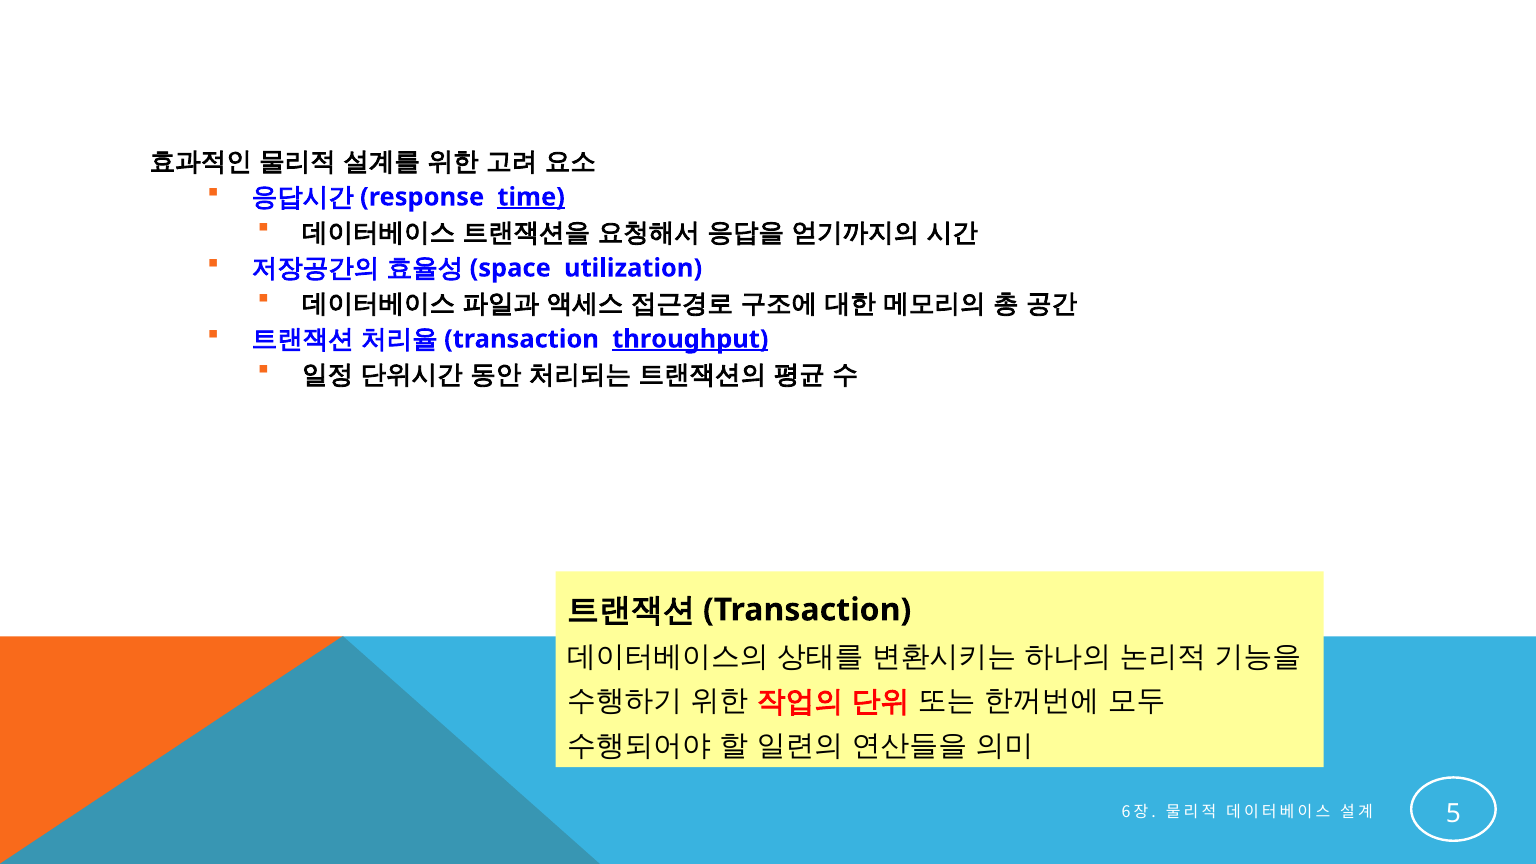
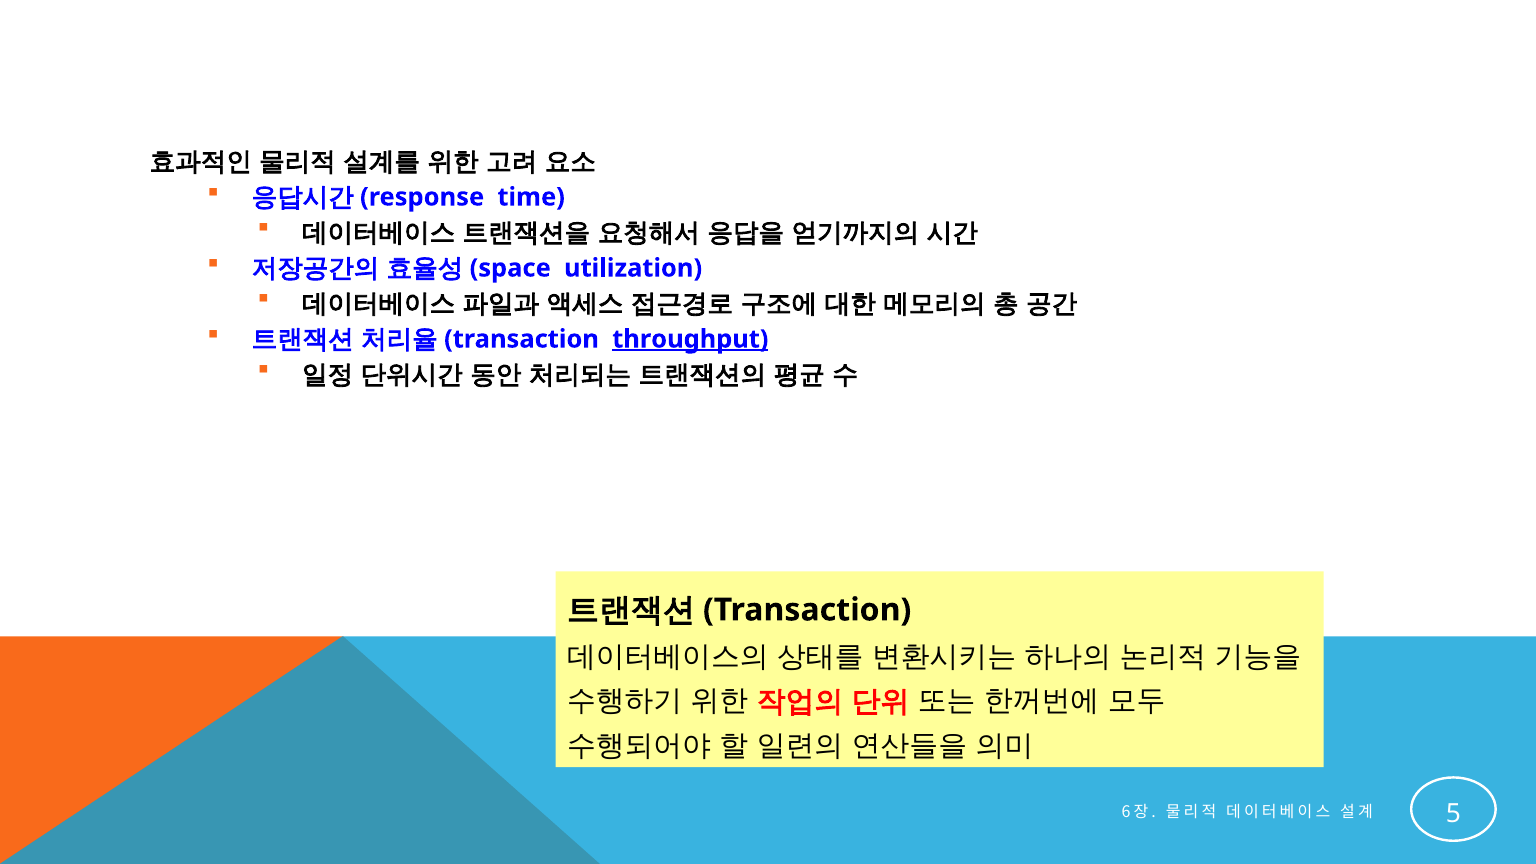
time underline: present -> none
